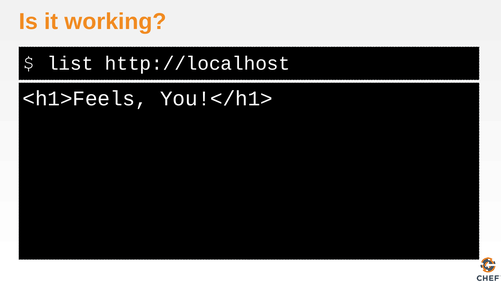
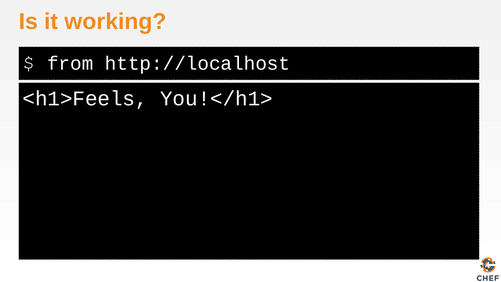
list: list -> from
